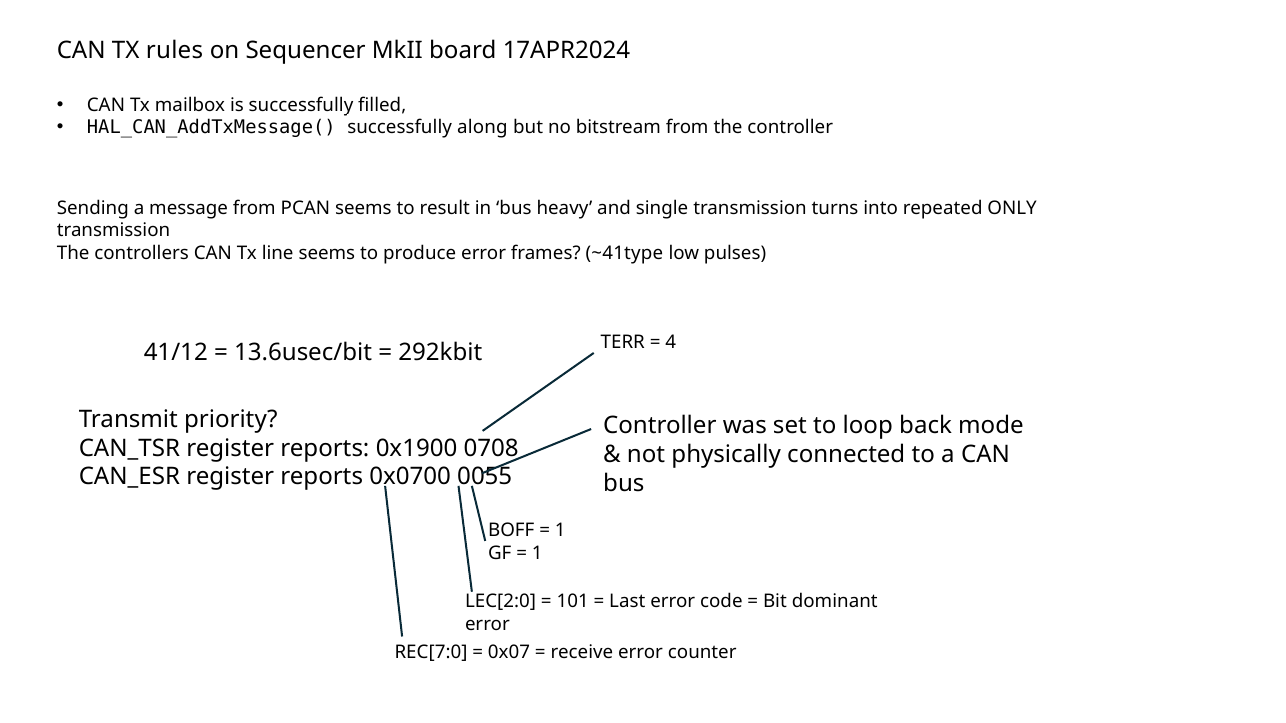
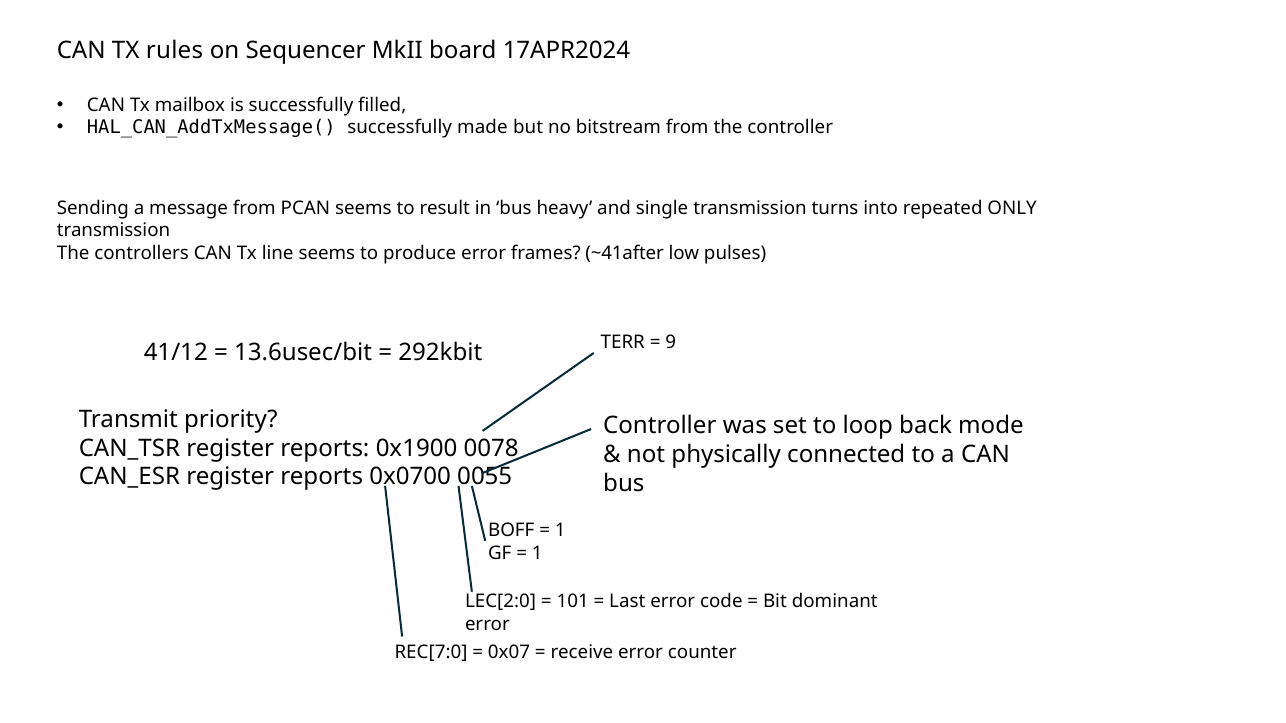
along: along -> made
~41type: ~41type -> ~41after
4: 4 -> 9
0708: 0708 -> 0078
